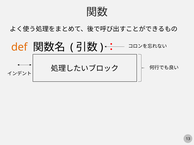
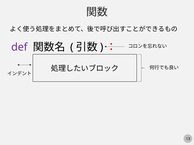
def colour: orange -> purple
